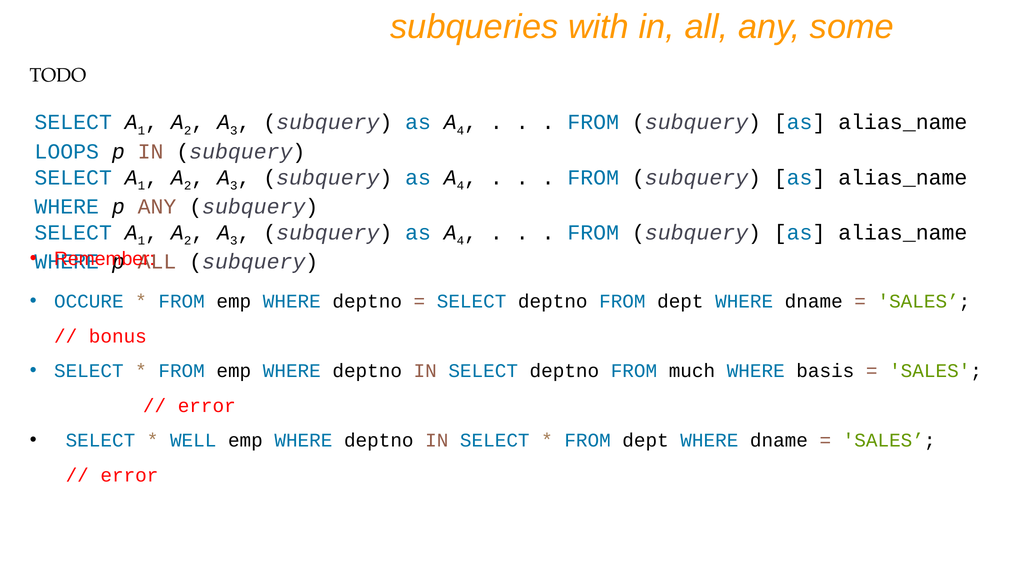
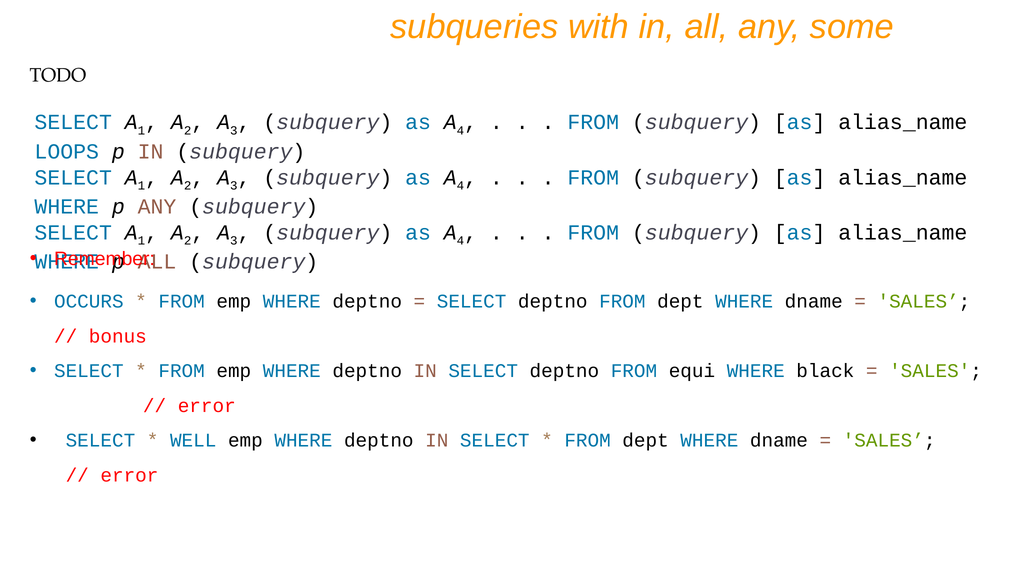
OCCURE: OCCURE -> OCCURS
much: much -> equi
basis: basis -> black
